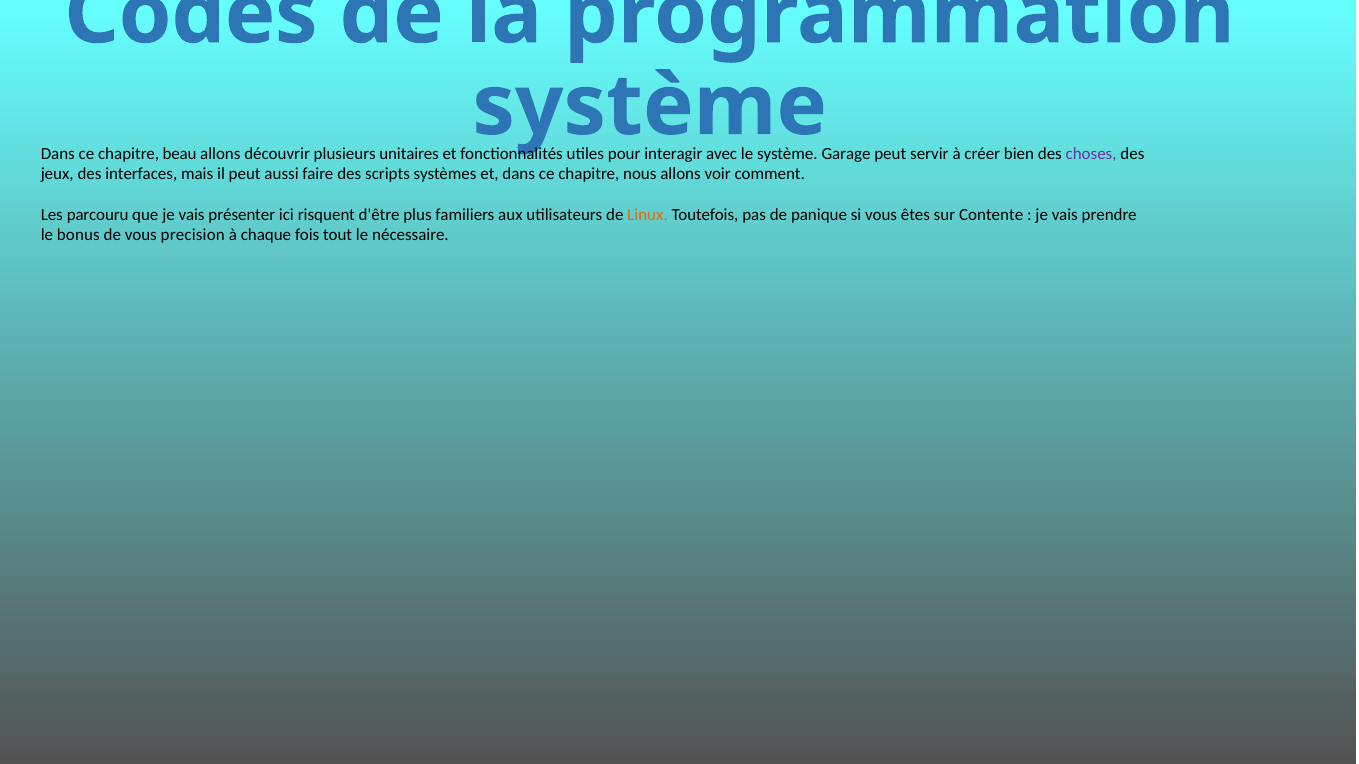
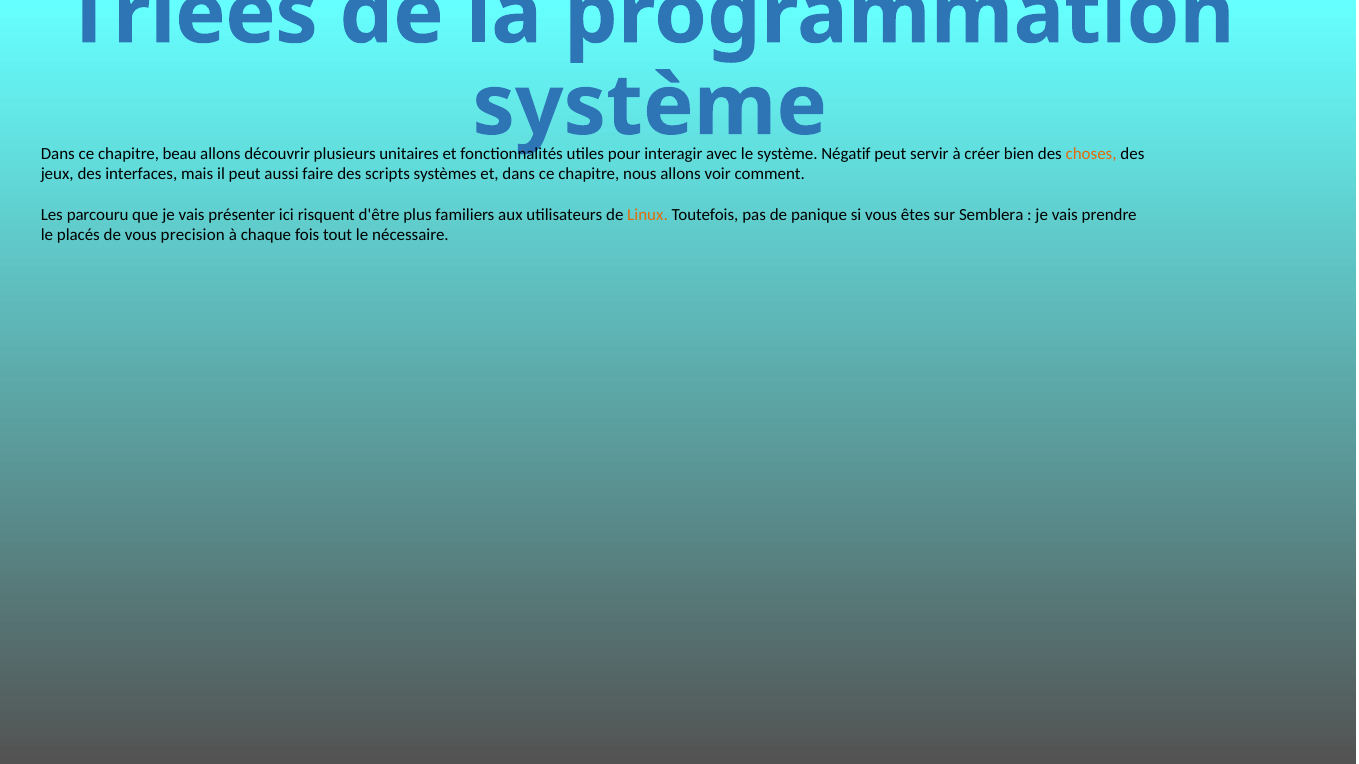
Codes: Codes -> Triées
Garage: Garage -> Négatif
choses colour: purple -> orange
Contente: Contente -> Semblera
bonus: bonus -> placés
